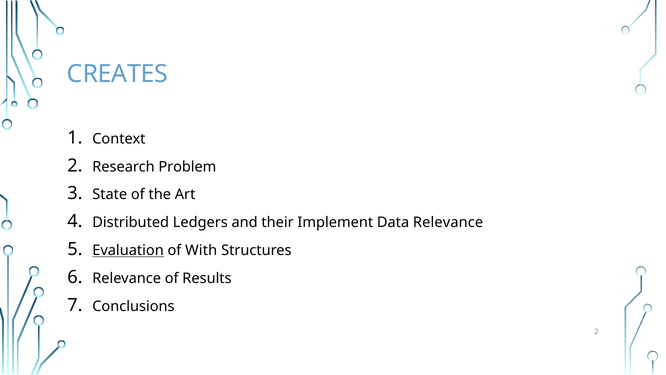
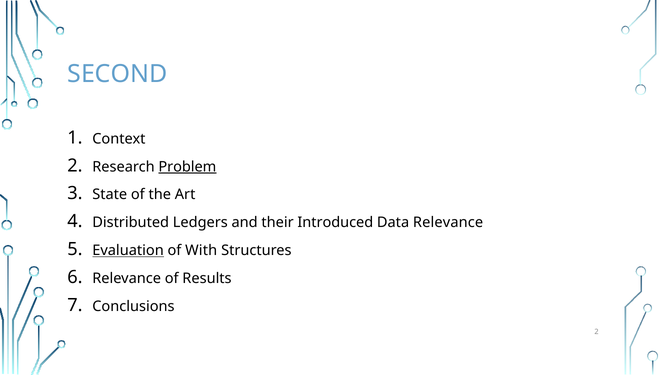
CREATES: CREATES -> SECOND
Problem underline: none -> present
Implement: Implement -> Introduced
